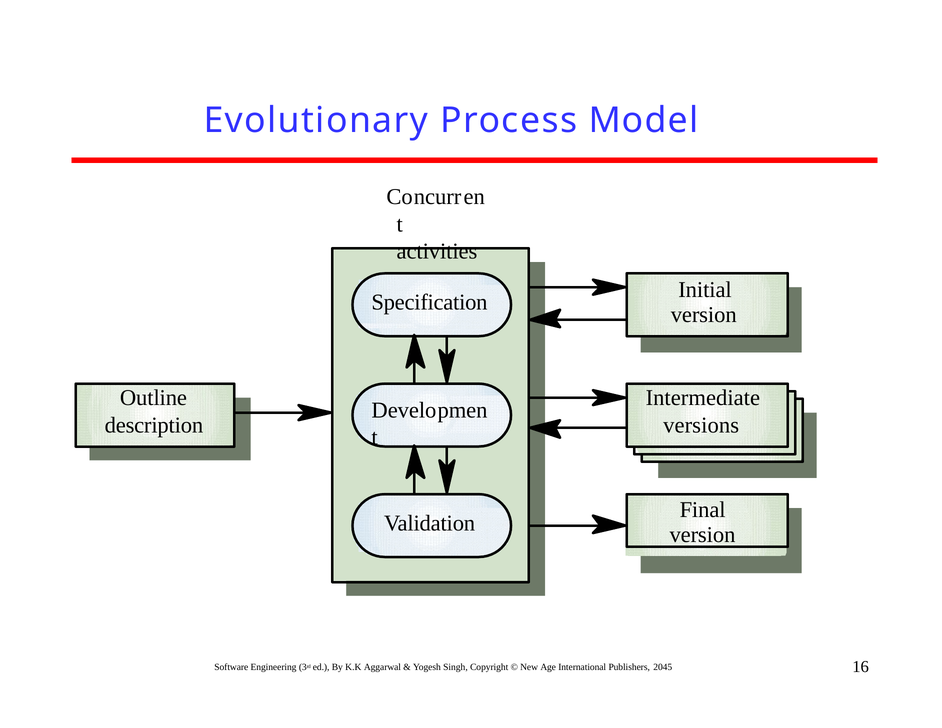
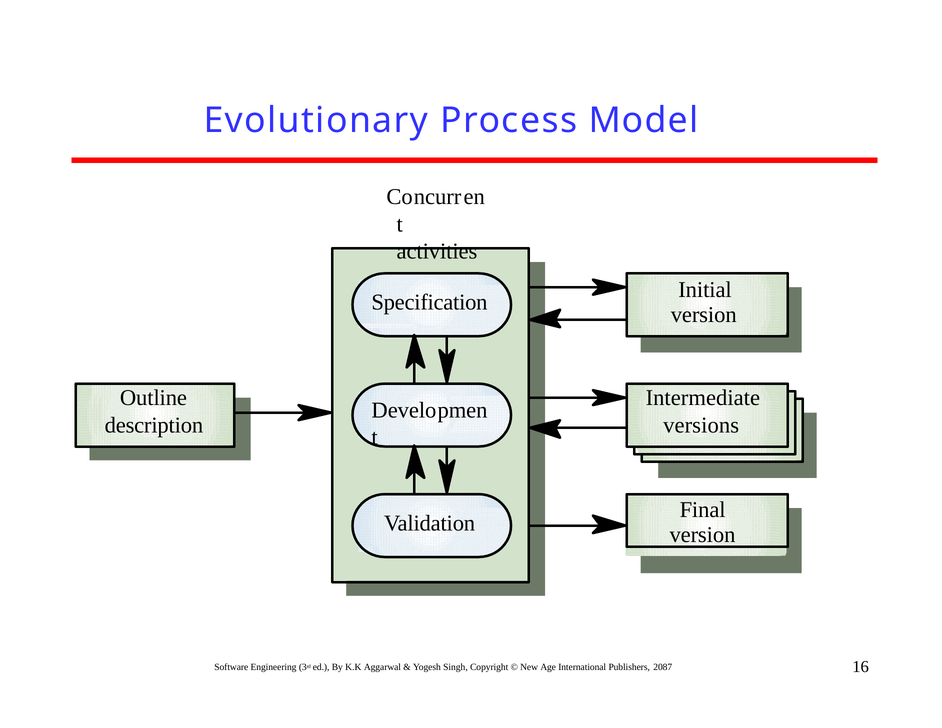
2045: 2045 -> 2087
